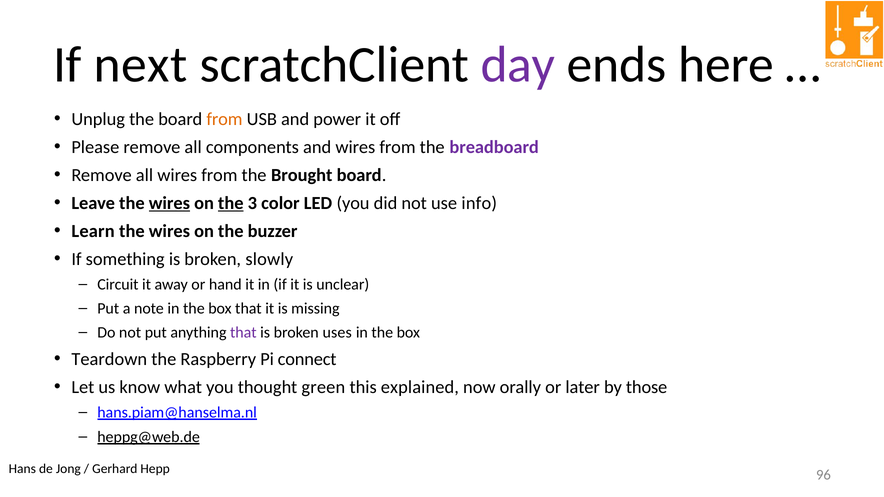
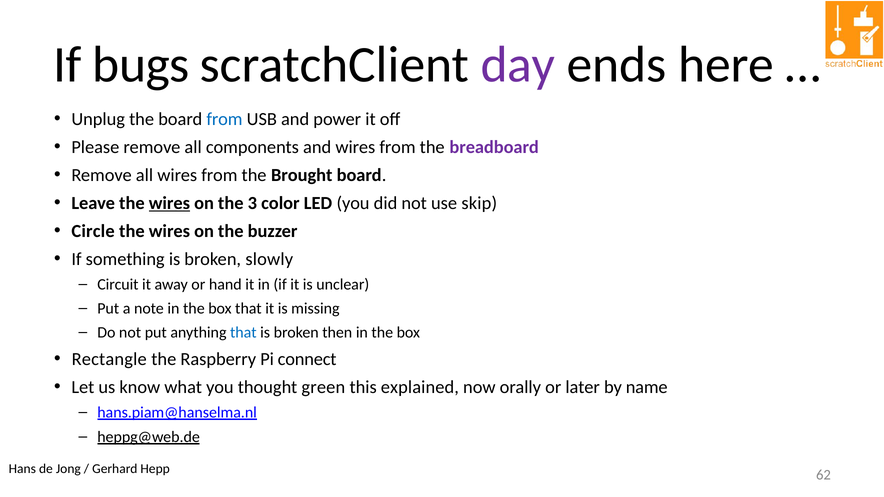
next: next -> bugs
from at (224, 119) colour: orange -> blue
the at (231, 203) underline: present -> none
info: info -> skip
Learn: Learn -> Circle
that at (243, 333) colour: purple -> blue
uses: uses -> then
Teardown: Teardown -> Rectangle
those: those -> name
96: 96 -> 62
